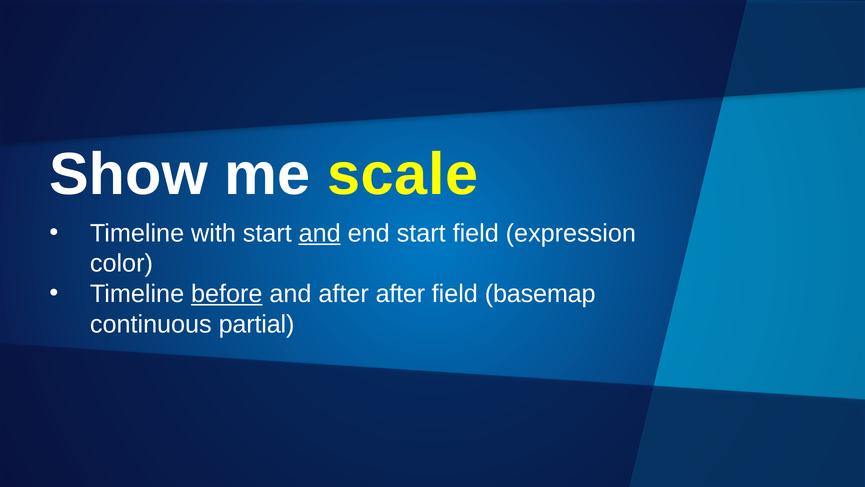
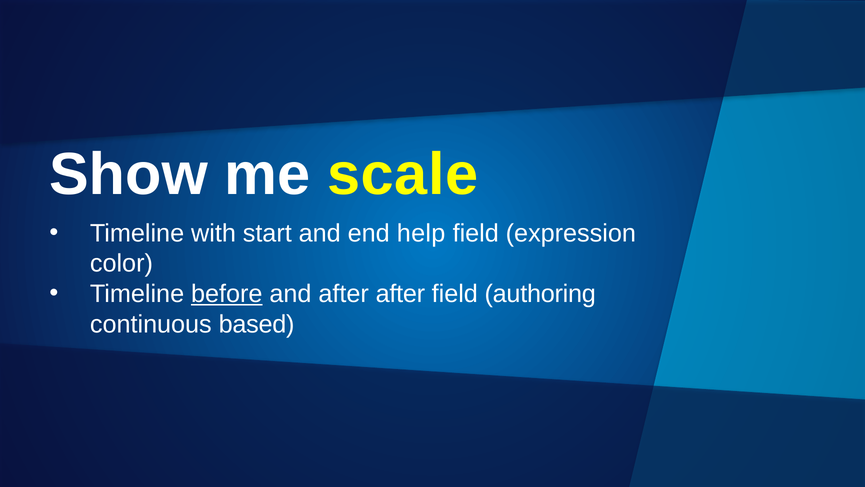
and at (320, 233) underline: present -> none
end start: start -> help
basemap: basemap -> authoring
partial: partial -> based
